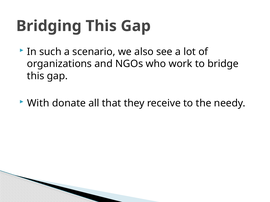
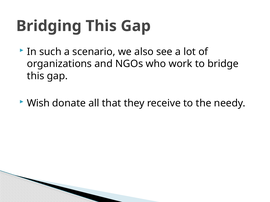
With: With -> Wish
